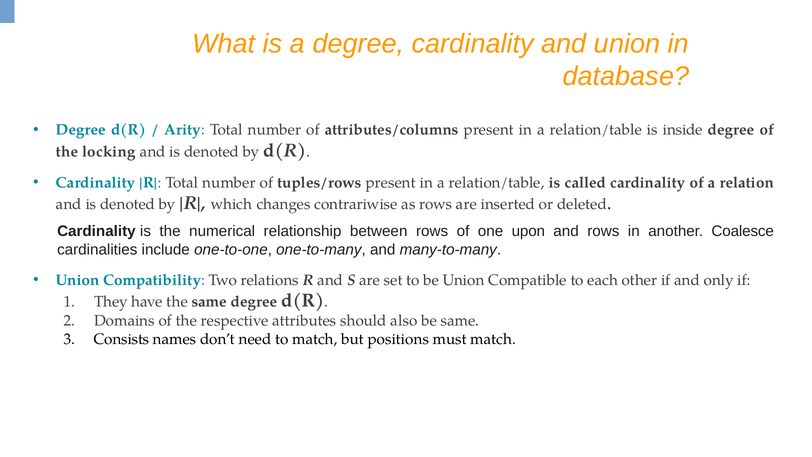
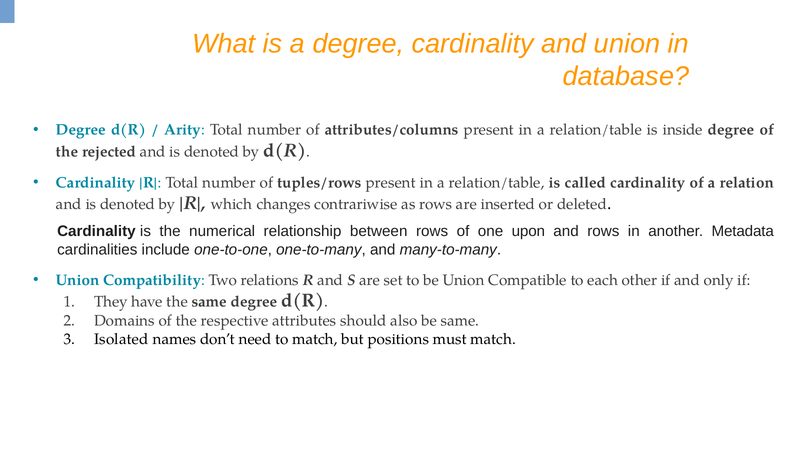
locking: locking -> rejected
Coalesce: Coalesce -> Metadata
Consists: Consists -> Isolated
